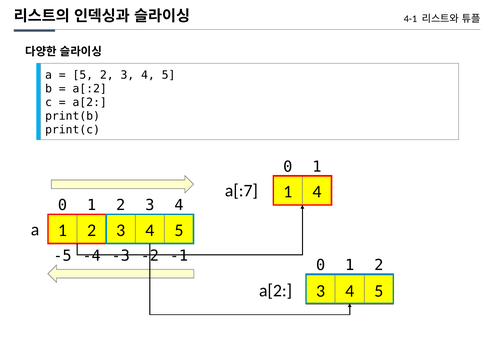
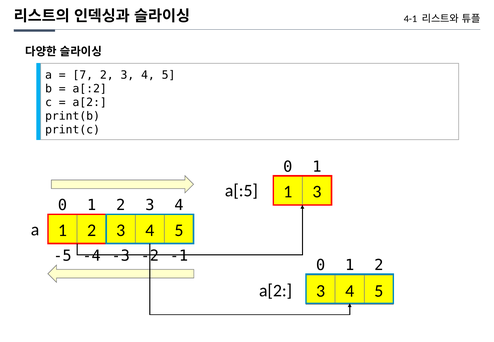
5 at (83, 75): 5 -> 7
a[:7: a[:7 -> a[:5
4 at (317, 192): 4 -> 3
